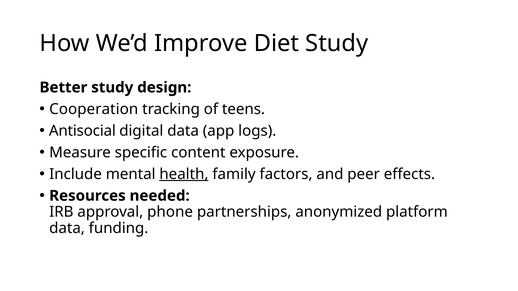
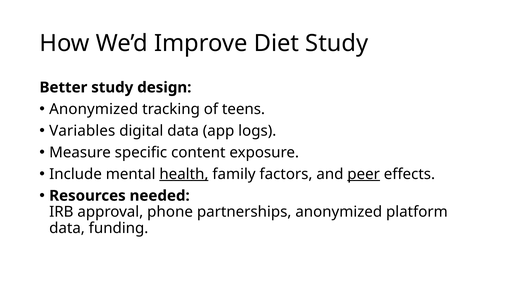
Cooperation at (94, 109): Cooperation -> Anonymized
Antisocial: Antisocial -> Variables
peer underline: none -> present
